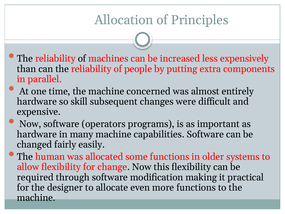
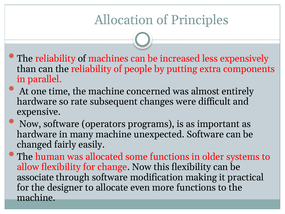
skill: skill -> rate
capabilities: capabilities -> unexpected
required: required -> associate
